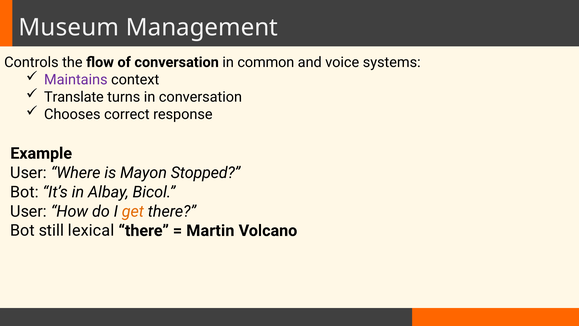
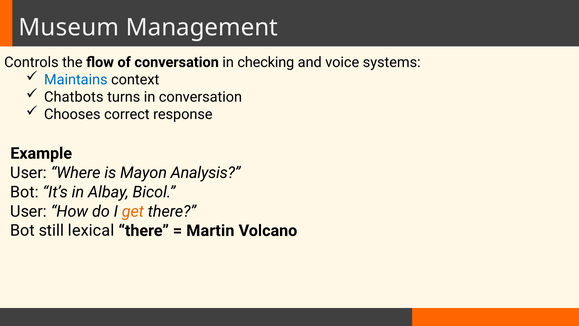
common: common -> checking
Maintains colour: purple -> blue
Translate: Translate -> Chatbots
Stopped: Stopped -> Analysis
